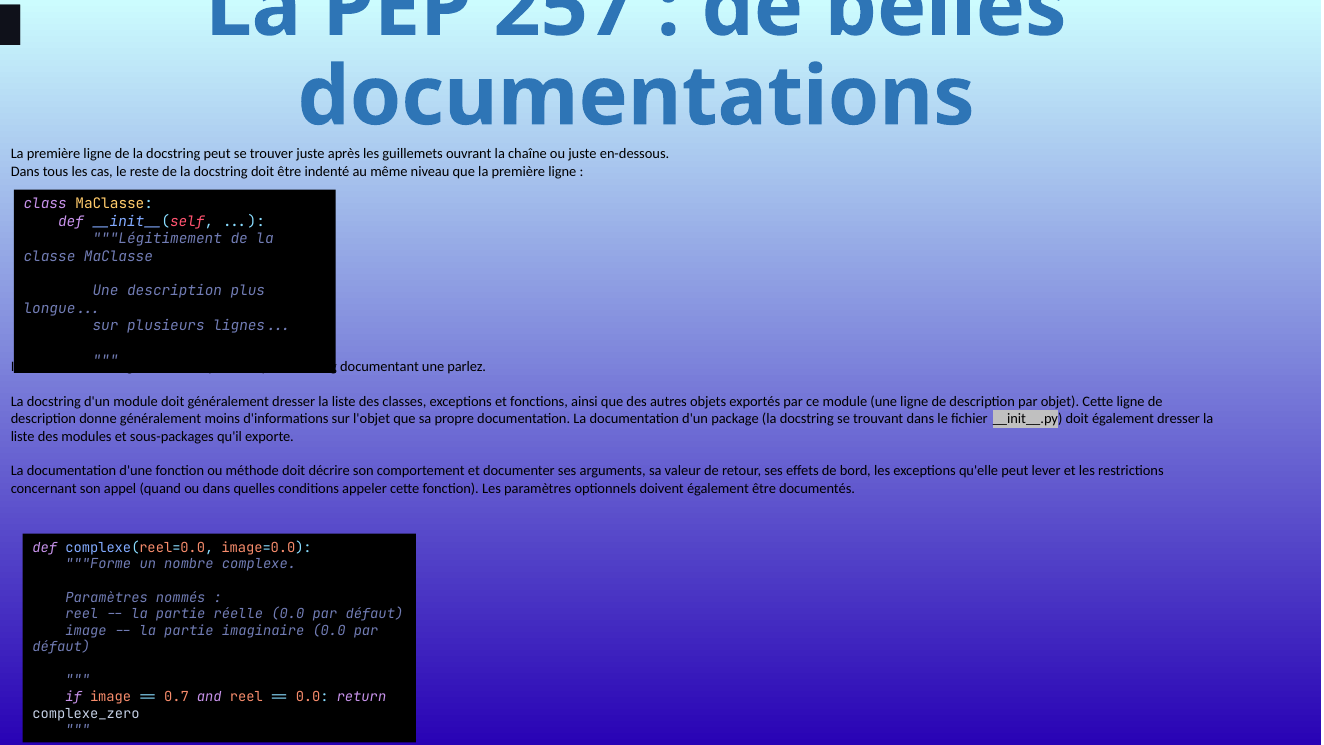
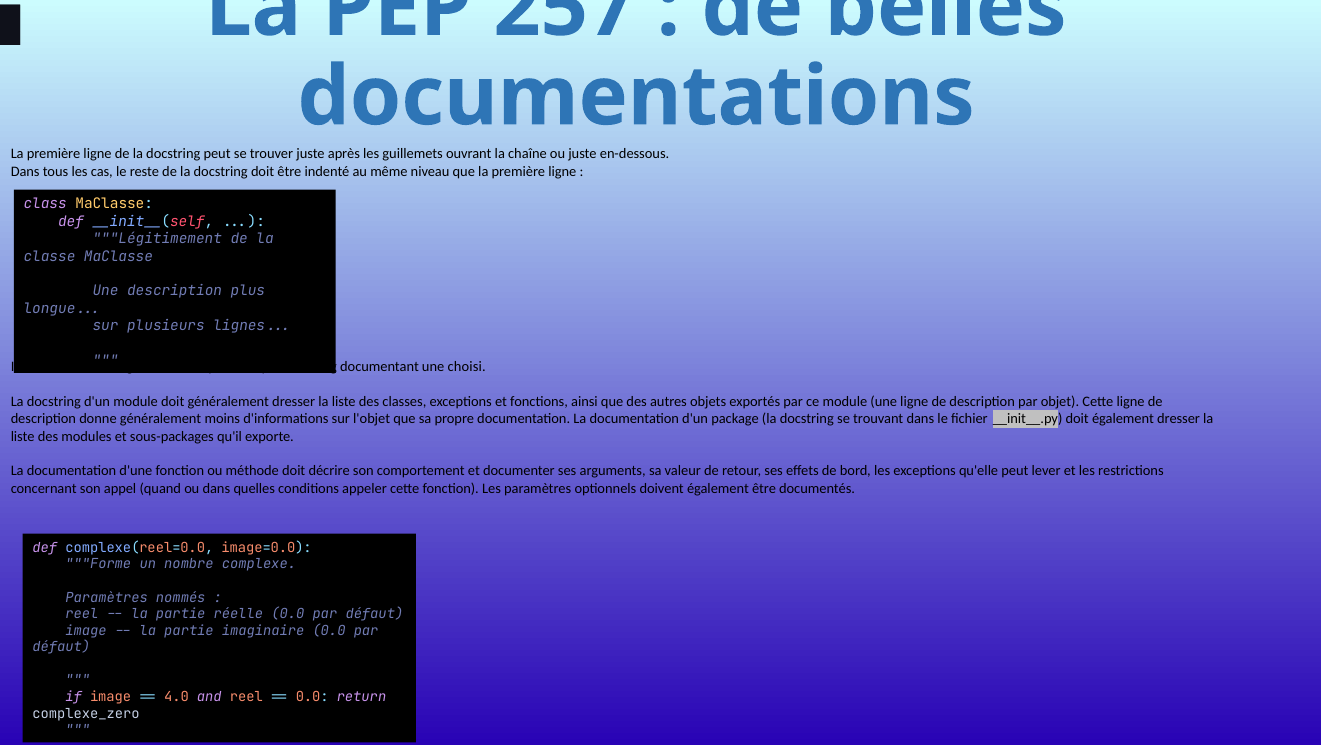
parlez: parlez -> choisi
0.7: 0.7 -> 4.0
